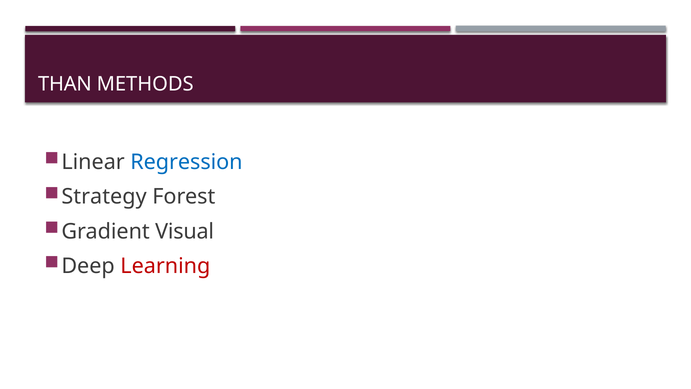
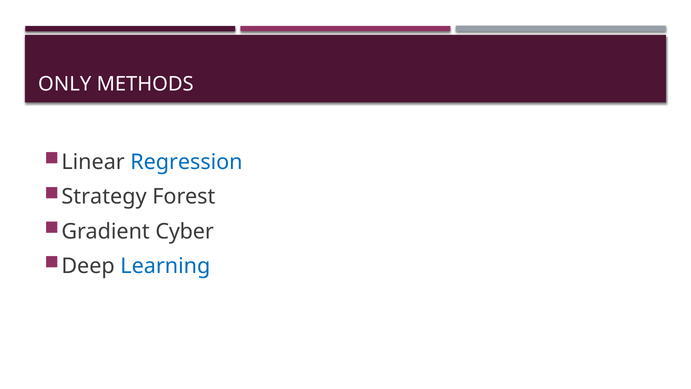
THAN: THAN -> ONLY
Visual: Visual -> Cyber
Learning colour: red -> blue
